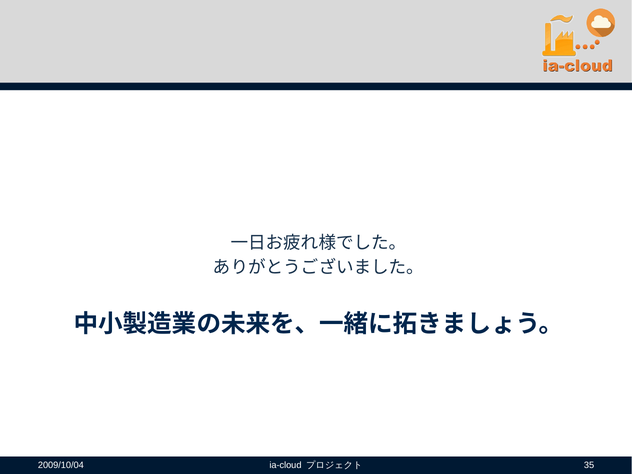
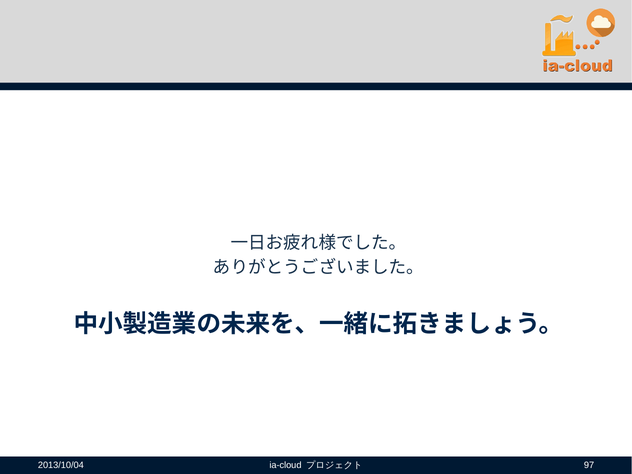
2009/10/04: 2009/10/04 -> 2013/10/04
35: 35 -> 97
